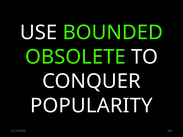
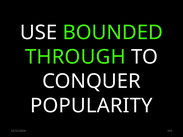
OBSOLETE: OBSOLETE -> THROUGH
